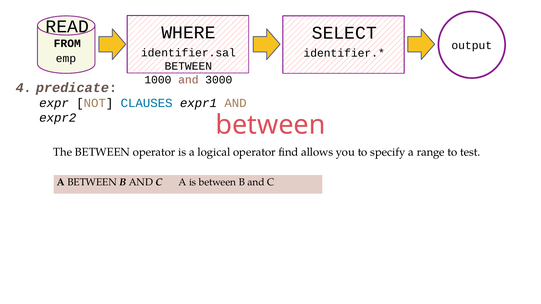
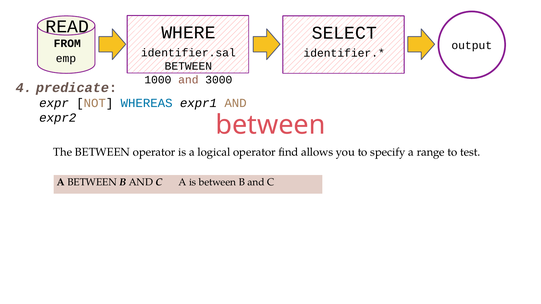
CLAUSES: CLAUSES -> WHEREAS
